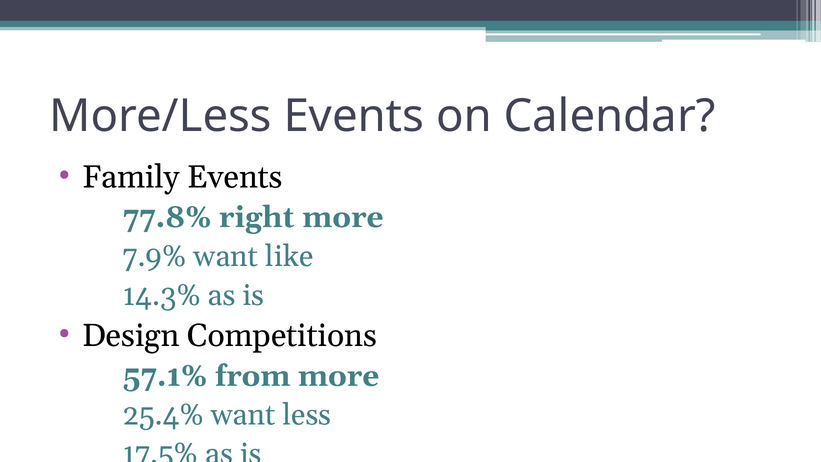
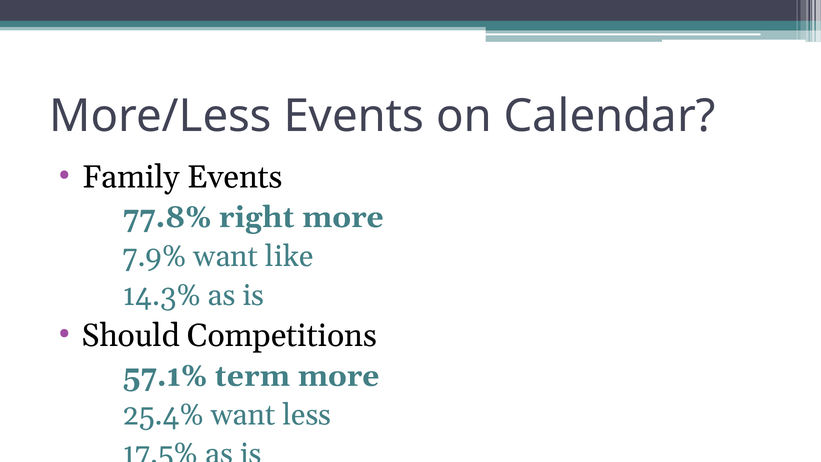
Design: Design -> Should
from: from -> term
